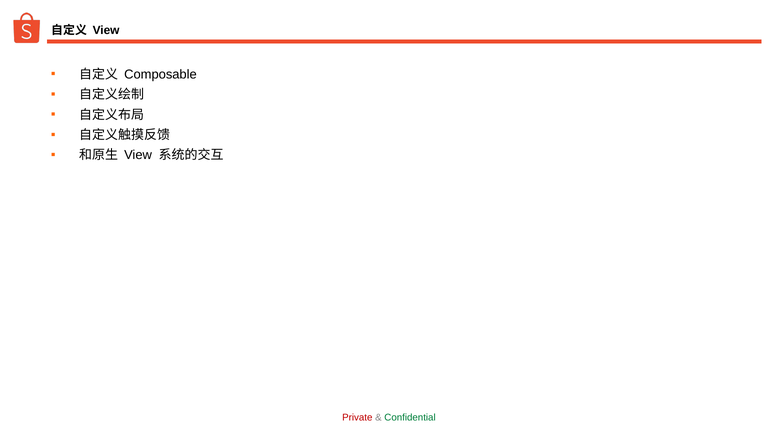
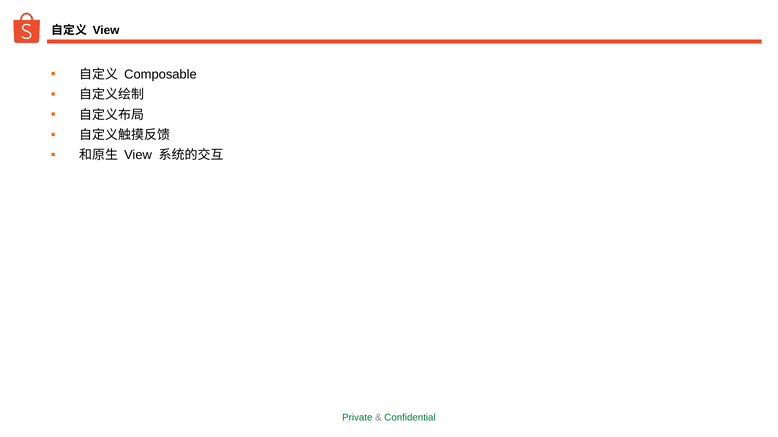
Private colour: red -> green
